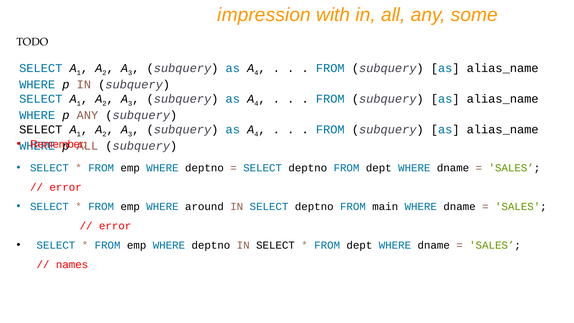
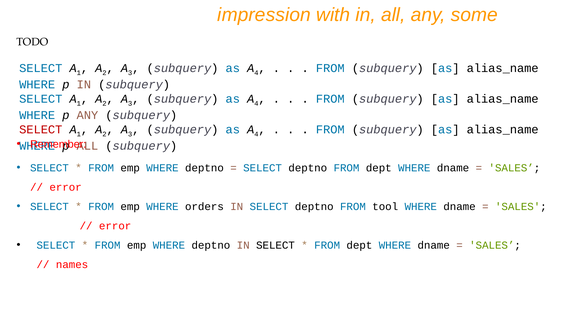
SELECT at (41, 129) colour: black -> red
around: around -> orders
main: main -> tool
